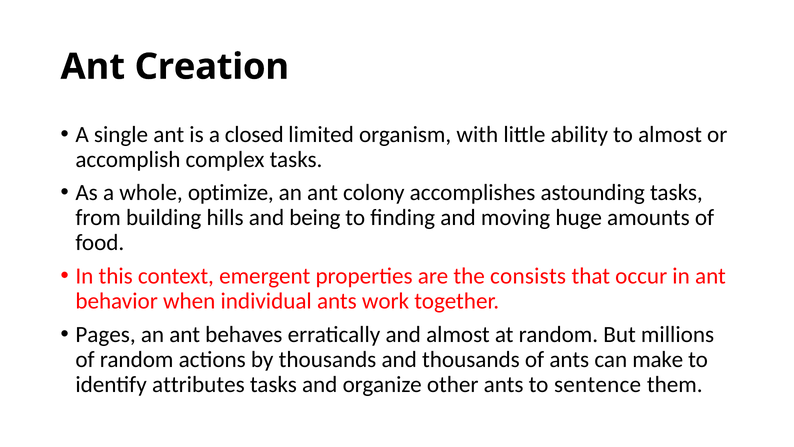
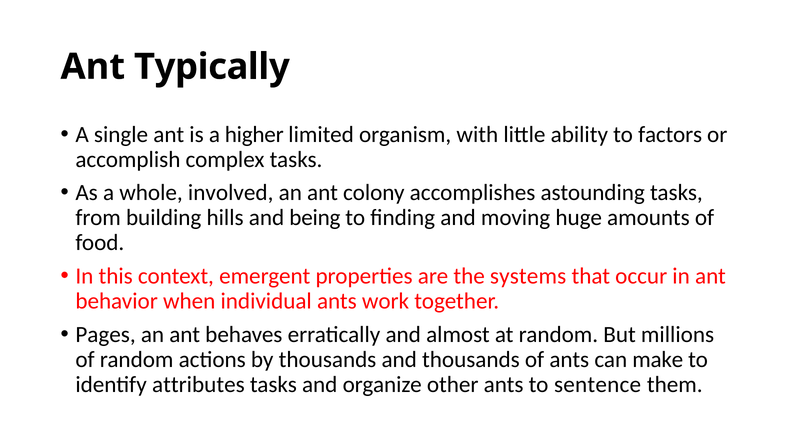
Creation: Creation -> Typically
closed: closed -> higher
to almost: almost -> factors
optimize: optimize -> involved
consists: consists -> systems
